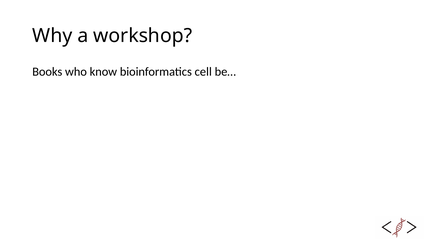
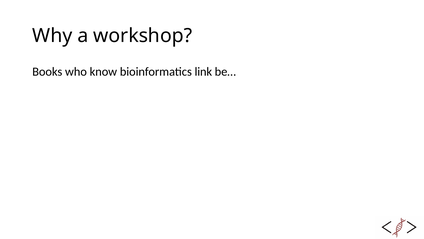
cell: cell -> link
